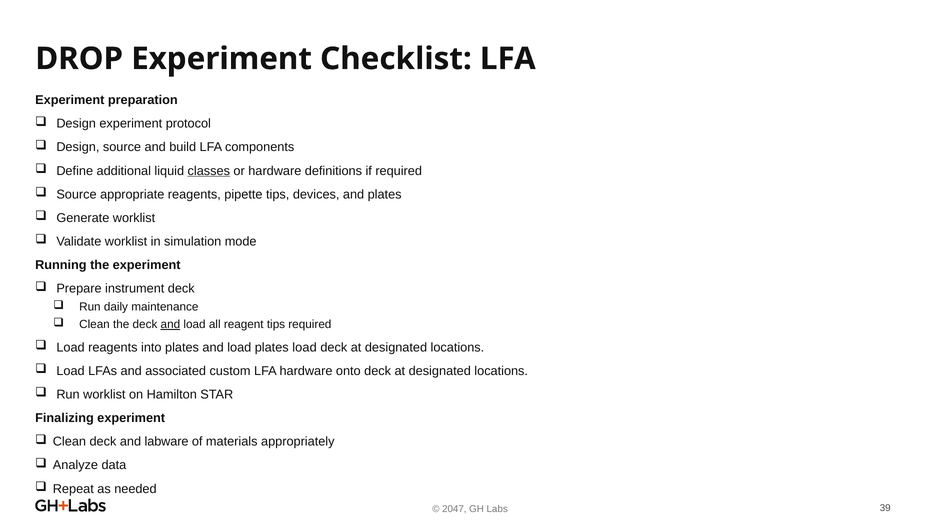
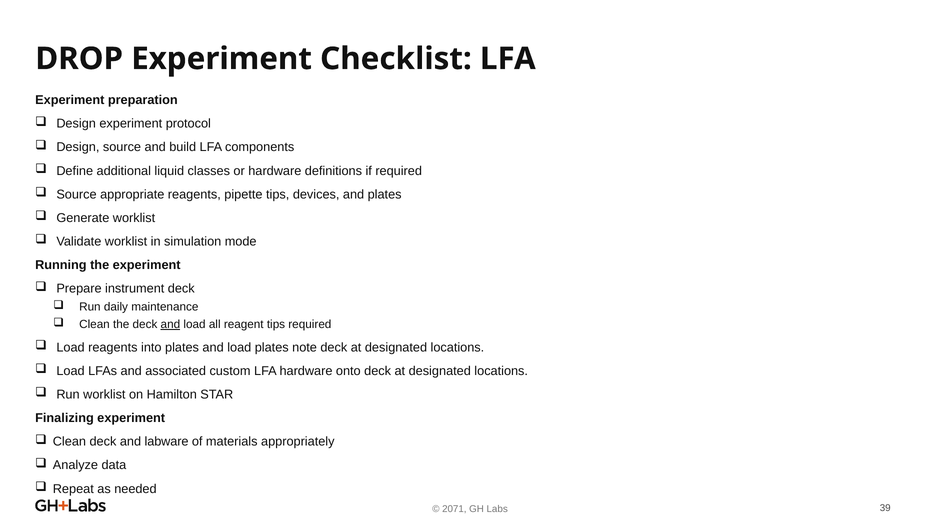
classes underline: present -> none
plates load: load -> note
2047: 2047 -> 2071
